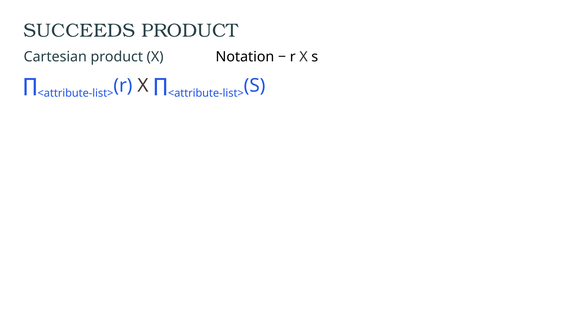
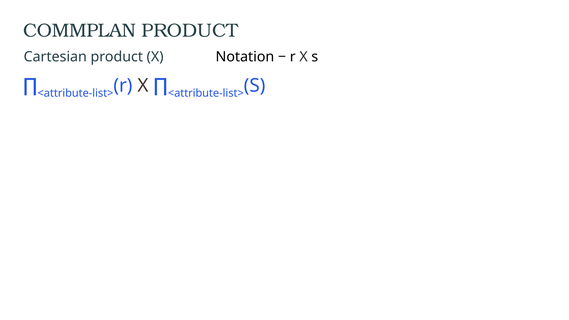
SUCCEEDS: SUCCEEDS -> COMMPLAN
